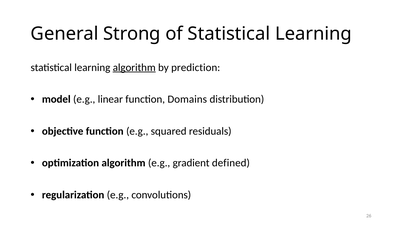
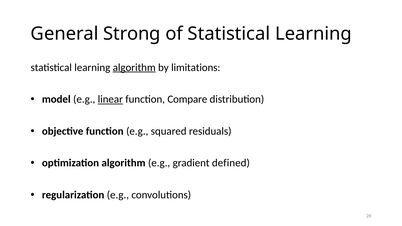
prediction: prediction -> limitations
linear underline: none -> present
Domains: Domains -> Compare
